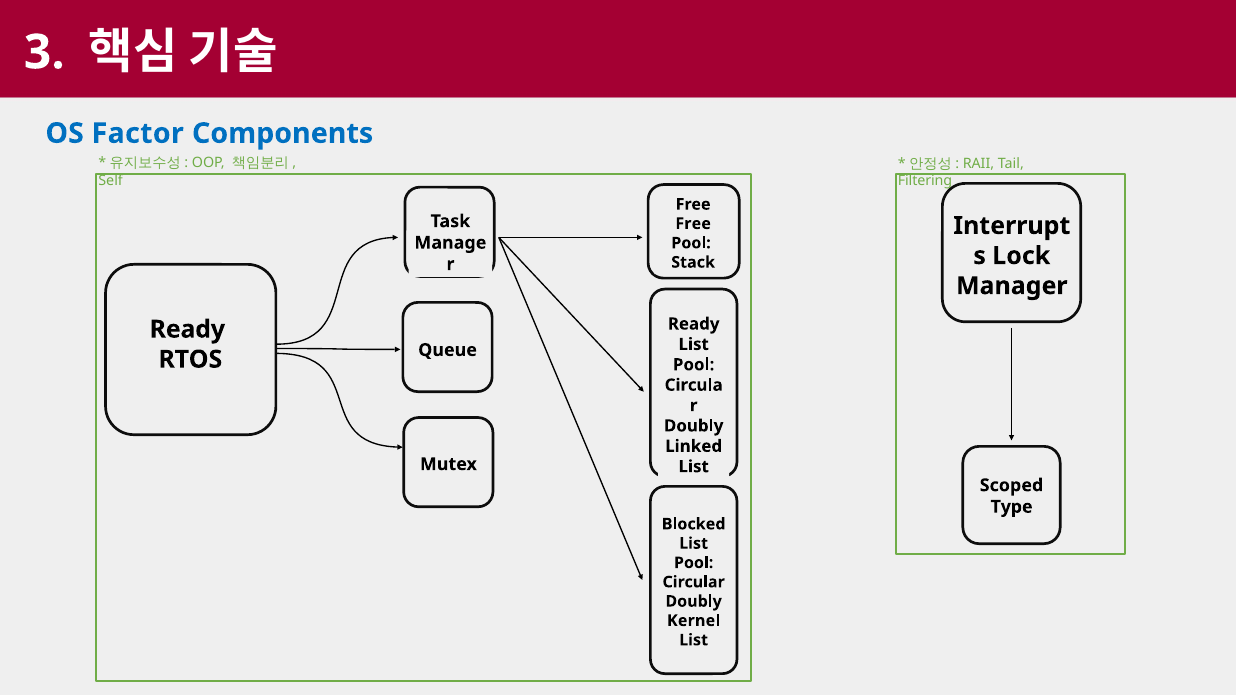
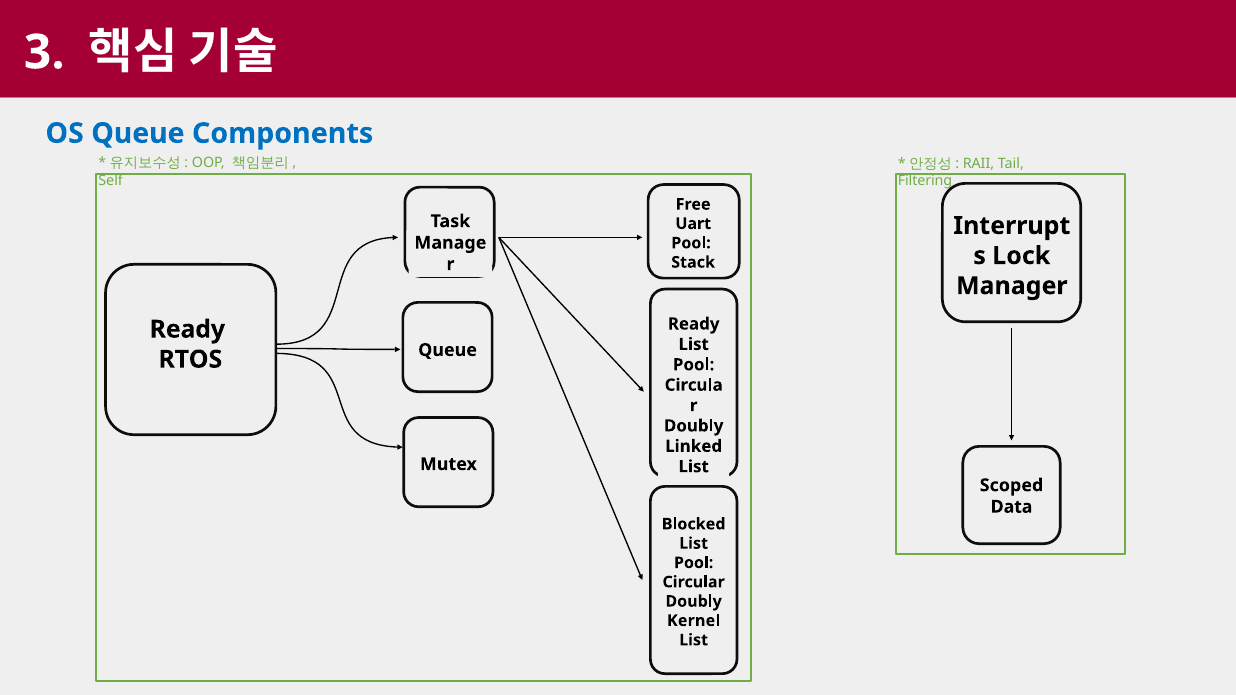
OS Factor: Factor -> Queue
Free at (693, 224): Free -> Uart
Type: Type -> Data
